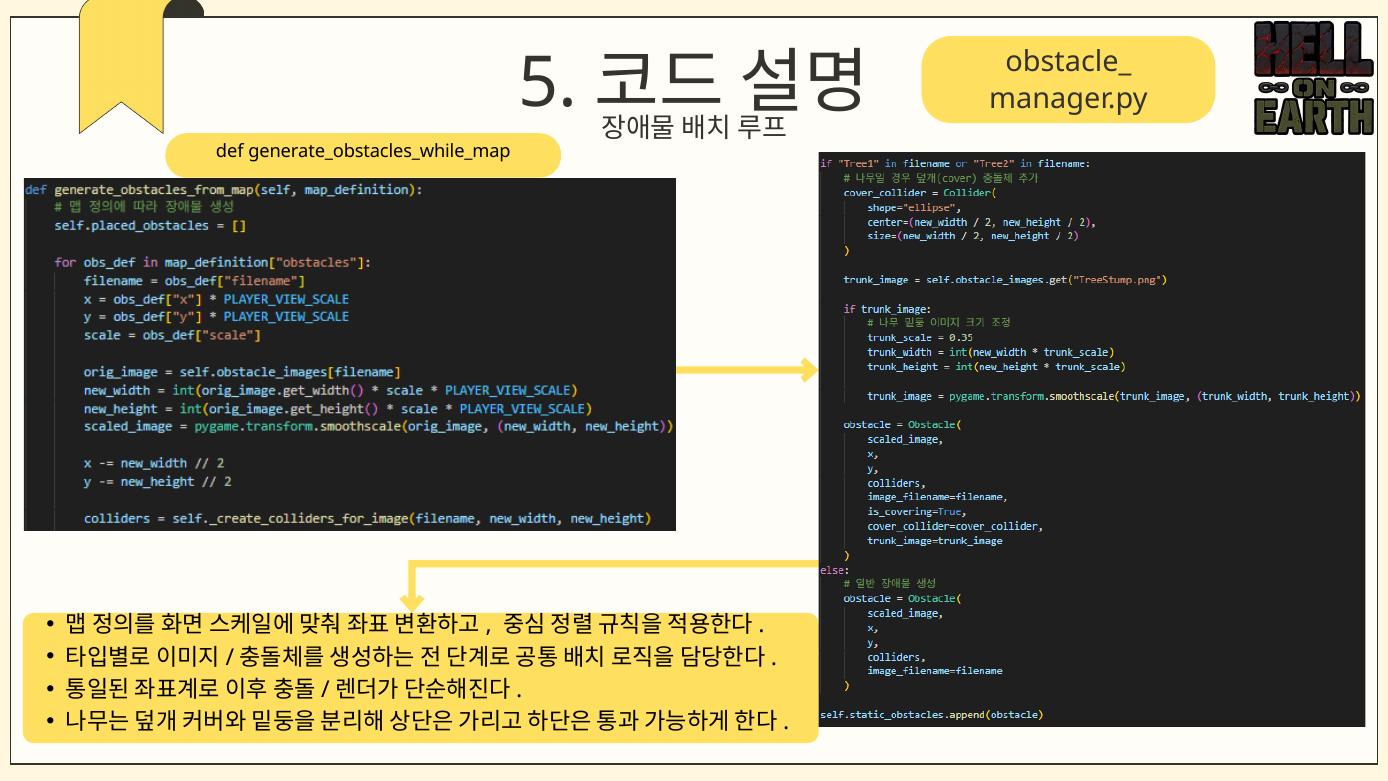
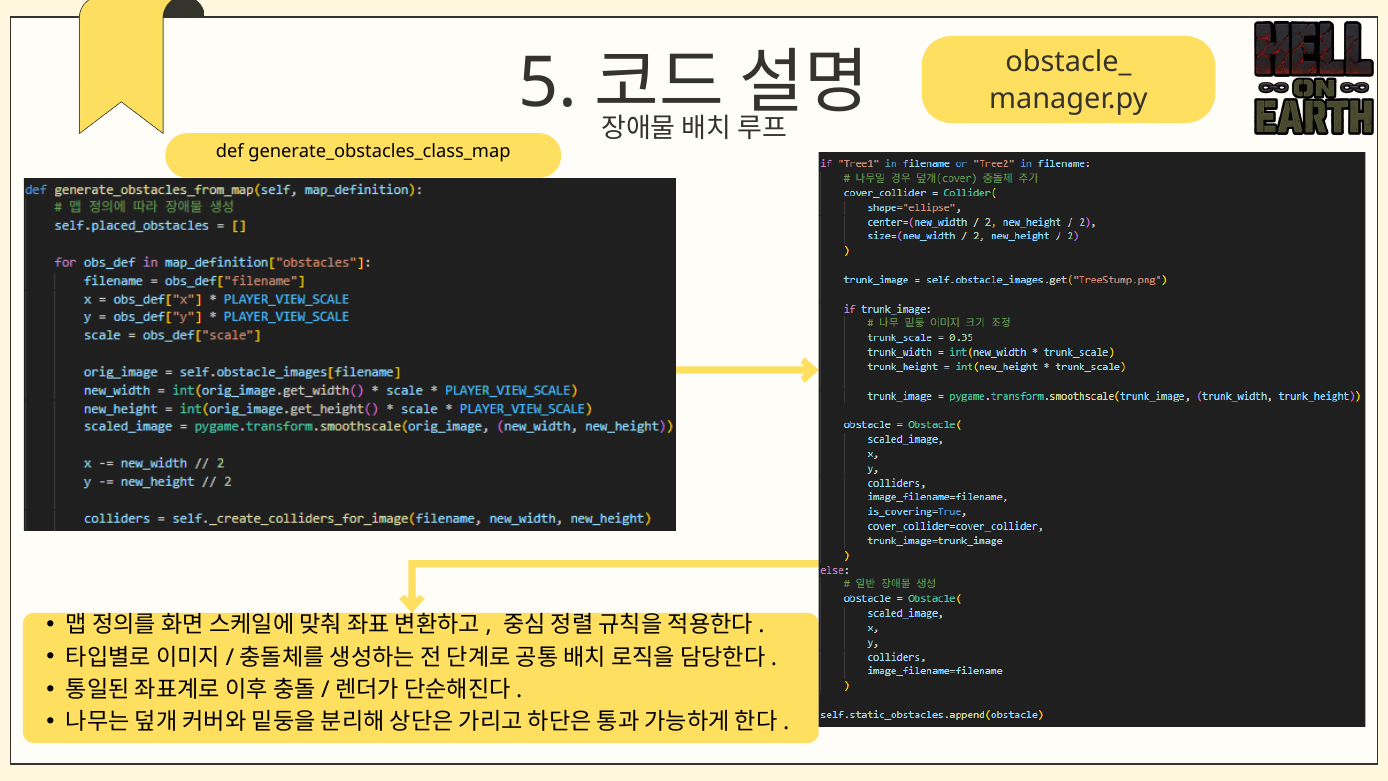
generate_obstacles_while_map: generate_obstacles_while_map -> generate_obstacles_class_map
